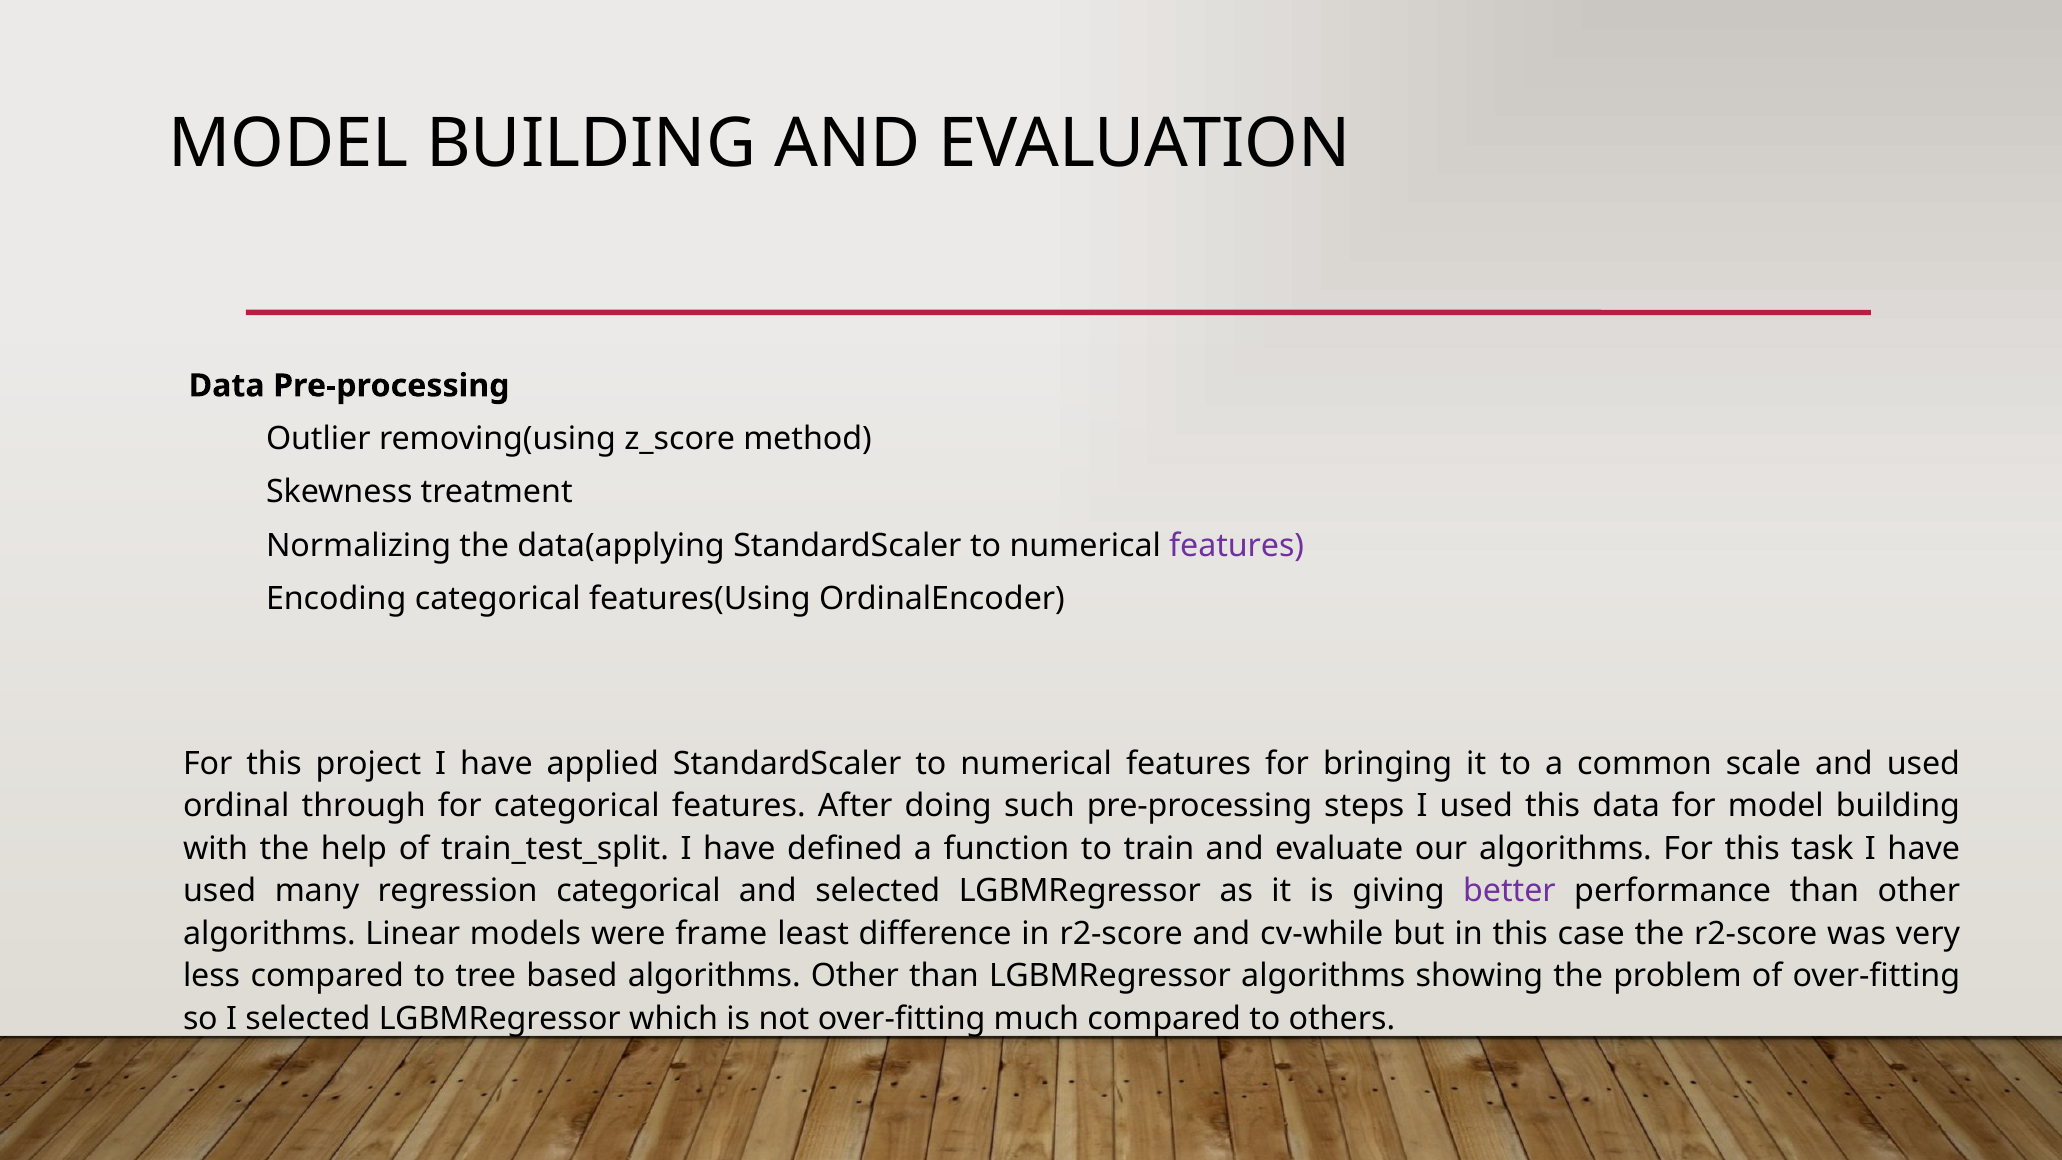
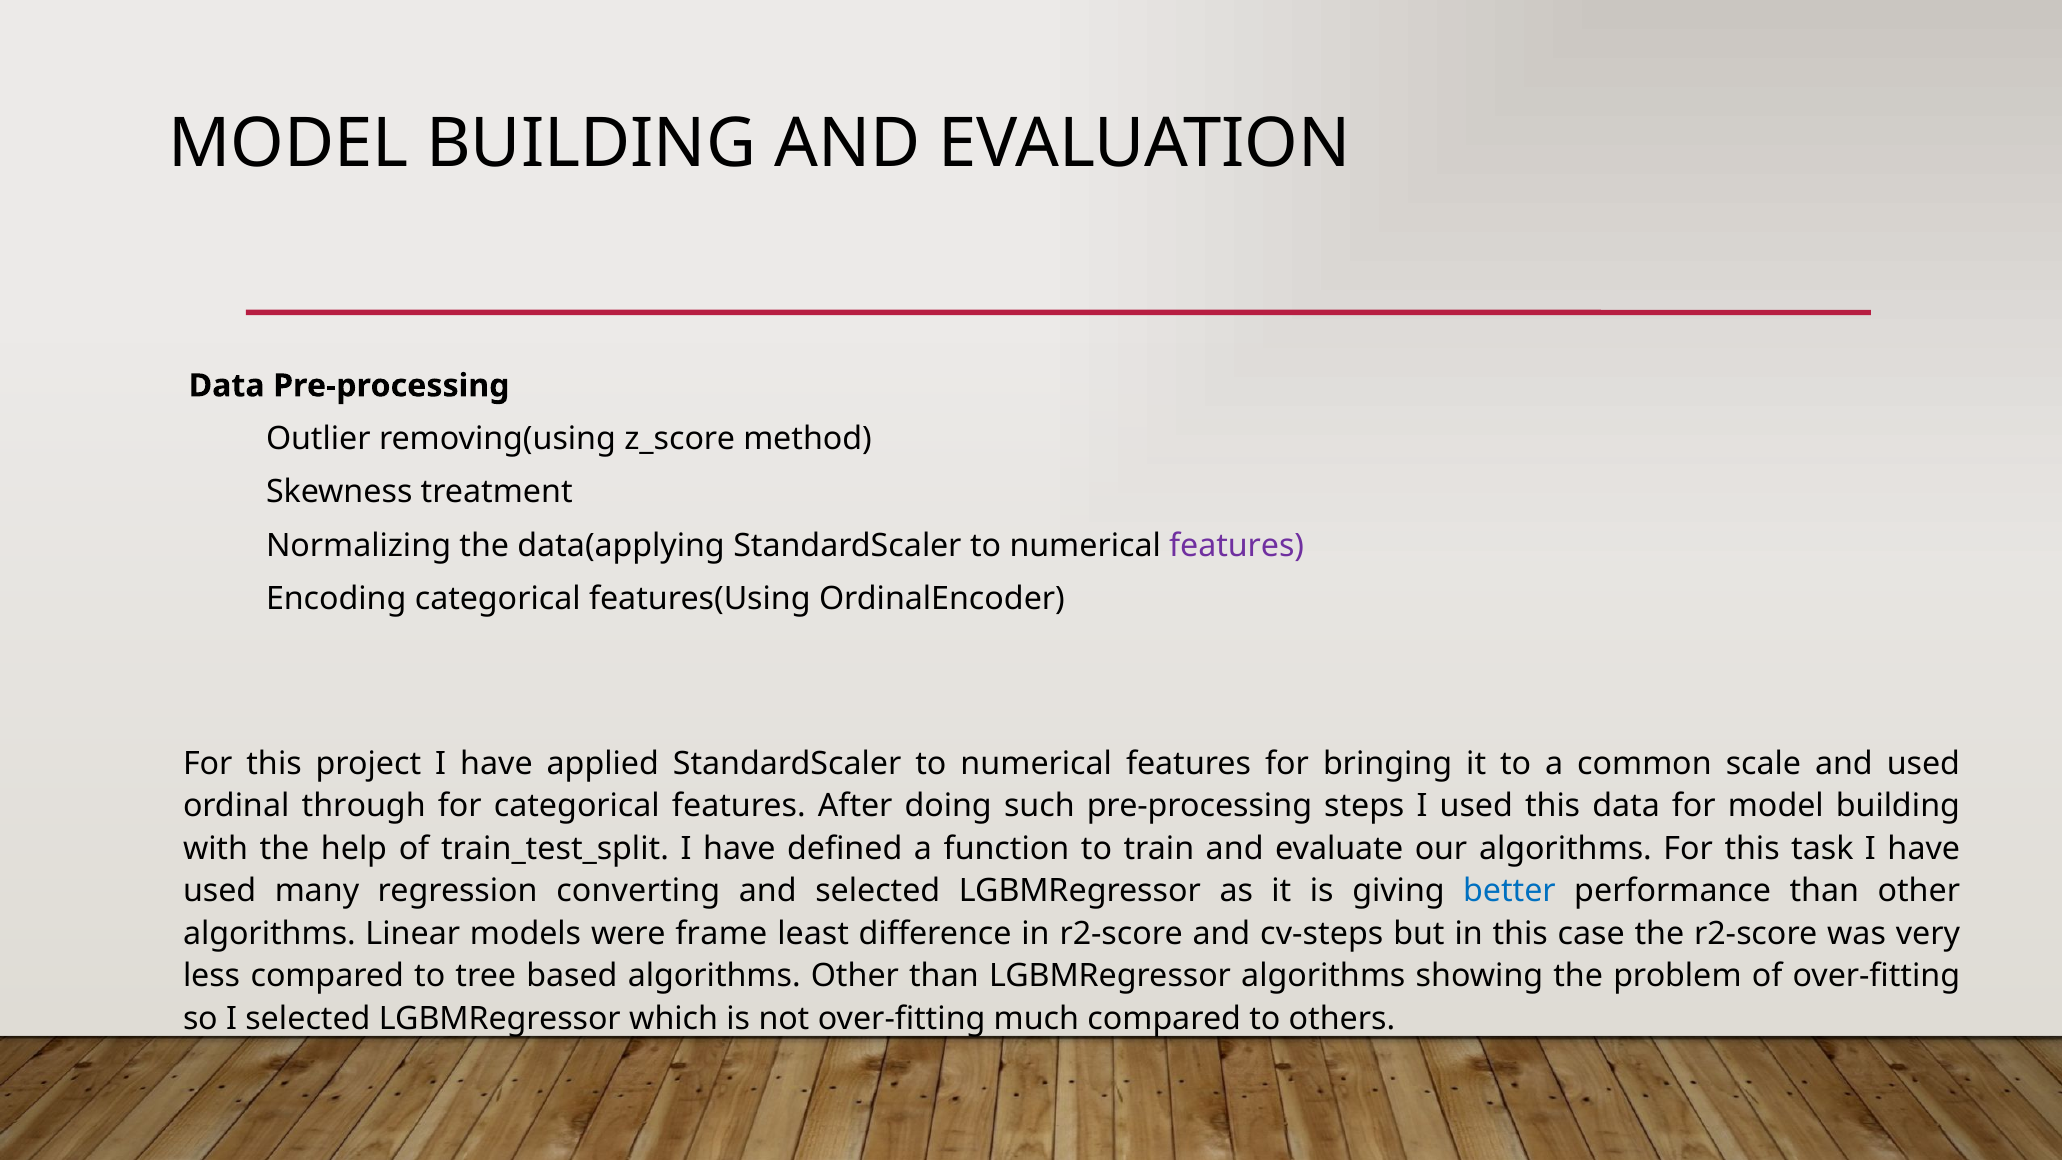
regression categorical: categorical -> converting
better colour: purple -> blue
cv-while: cv-while -> cv-steps
